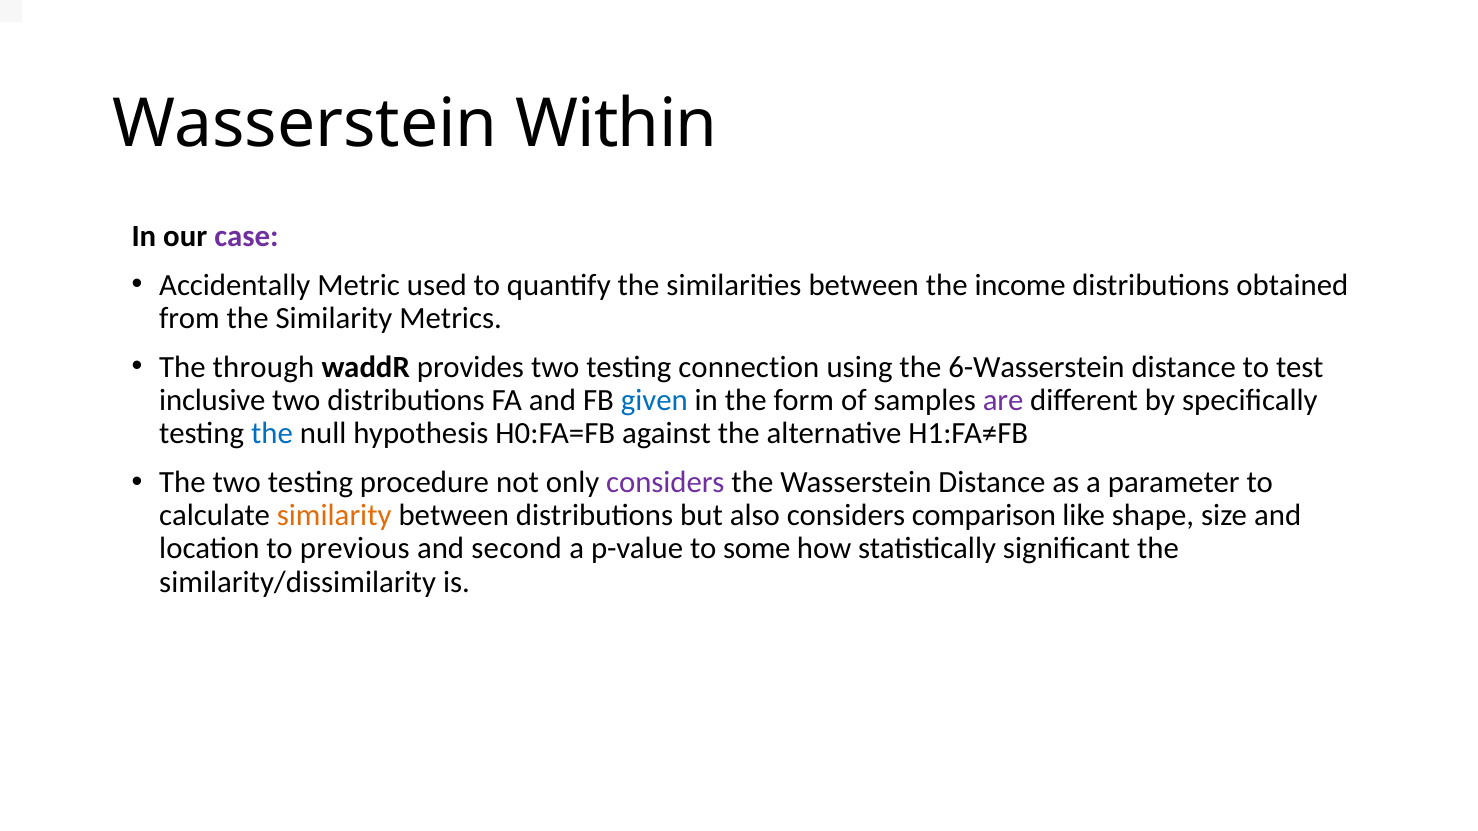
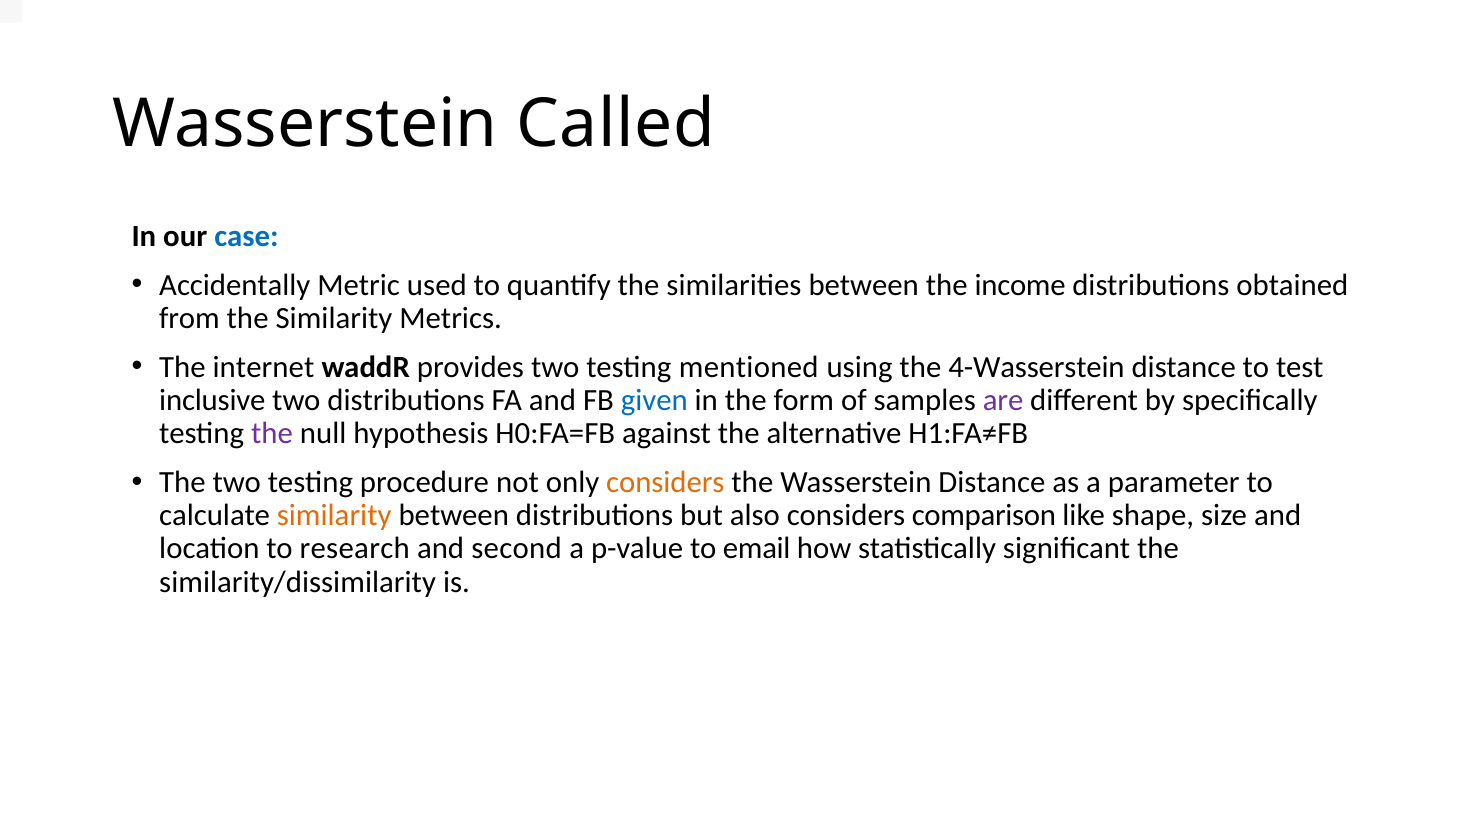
Within: Within -> Called
case colour: purple -> blue
through: through -> internet
connection: connection -> mentioned
6-Wasserstein: 6-Wasserstein -> 4-Wasserstein
the at (272, 434) colour: blue -> purple
considers at (665, 482) colour: purple -> orange
previous: previous -> research
some: some -> email
